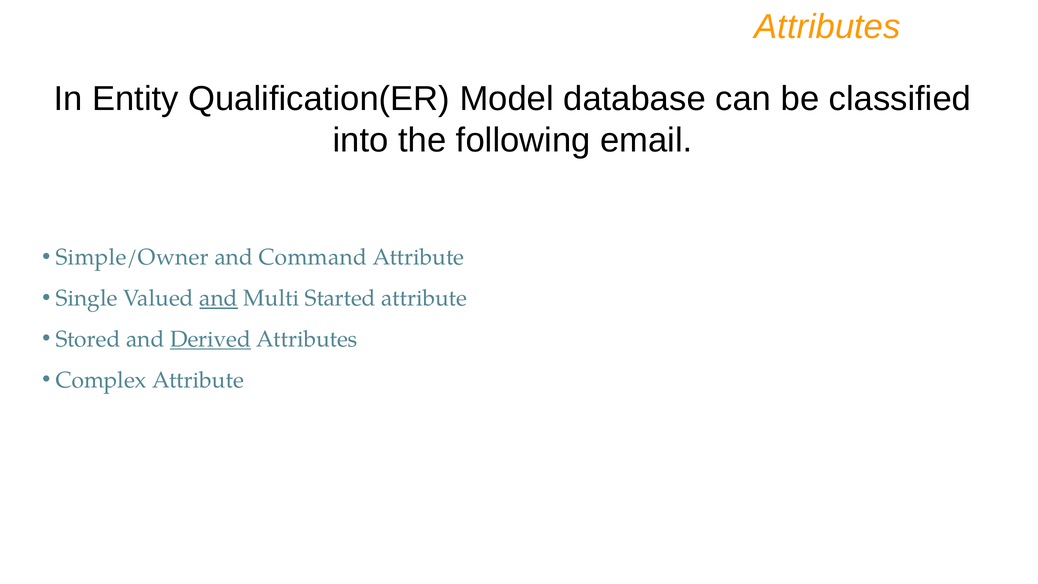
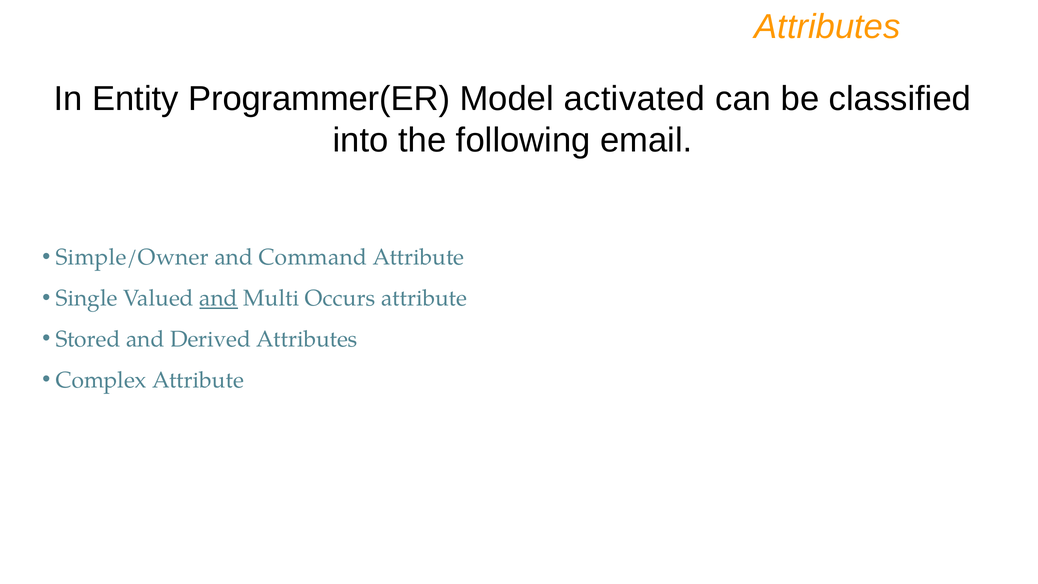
Qualification(ER: Qualification(ER -> Programmer(ER
database: database -> activated
Started: Started -> Occurs
Derived underline: present -> none
